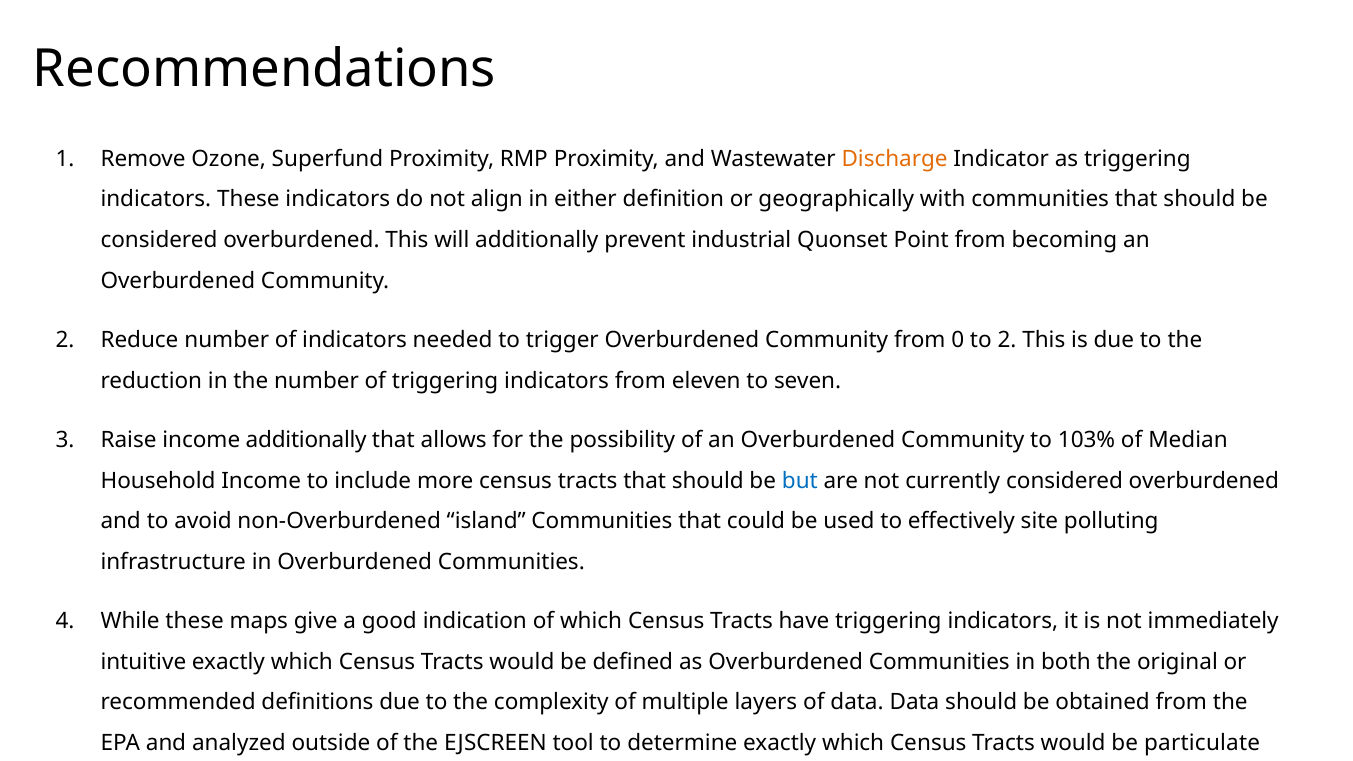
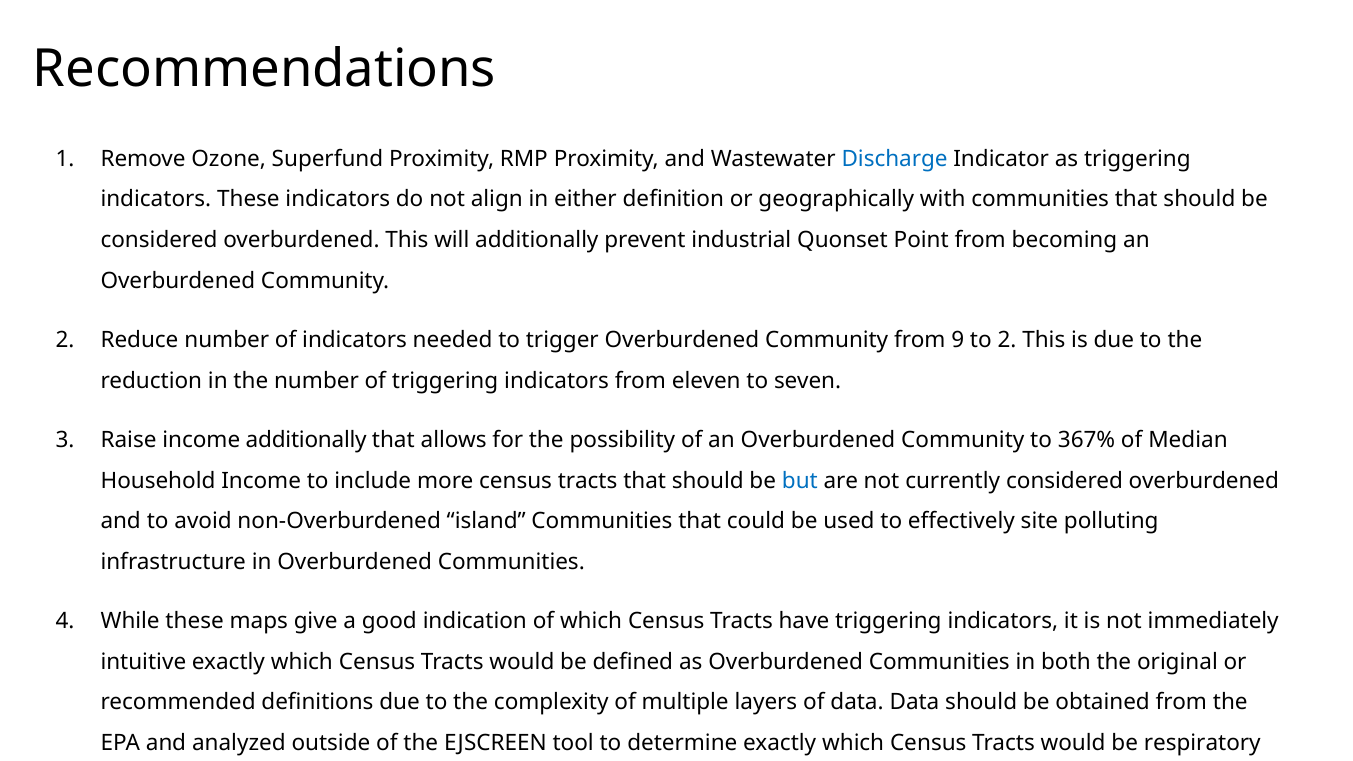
Discharge colour: orange -> blue
0: 0 -> 9
103%: 103% -> 367%
particulate: particulate -> respiratory
